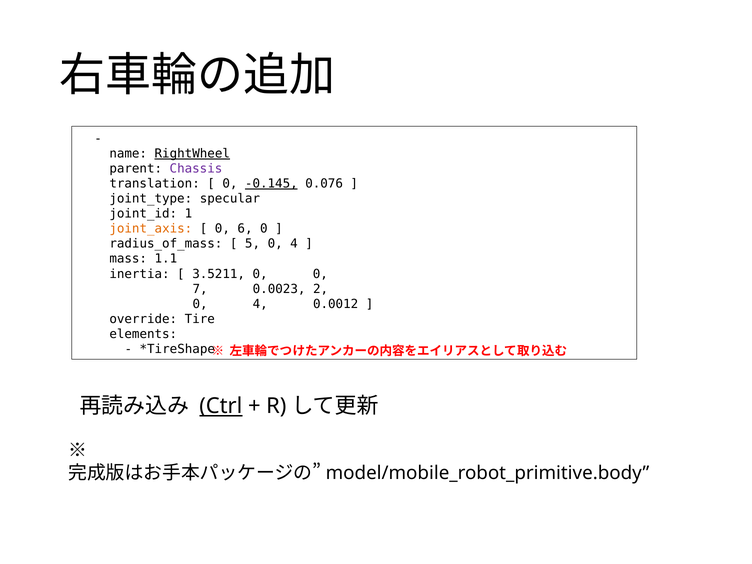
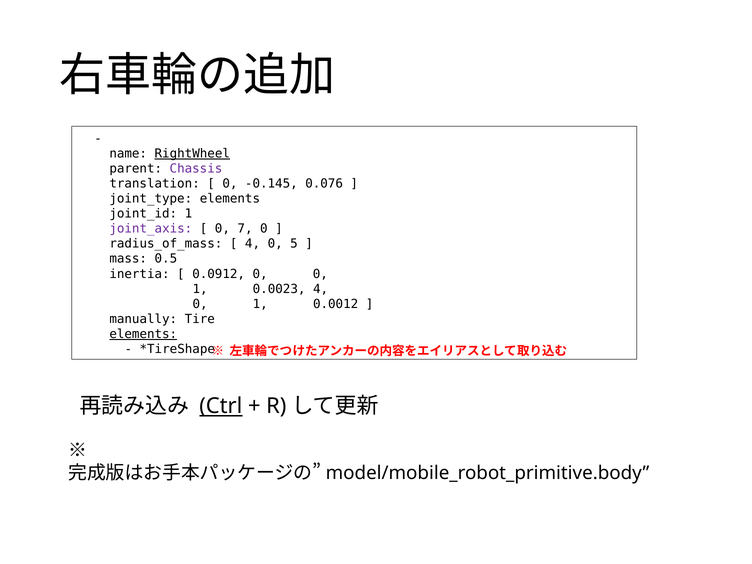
-0.145 underline: present -> none
joint_type specular: specular -> elements
joint_axis colour: orange -> purple
6: 6 -> 7
5 at (253, 244): 5 -> 4
4 at (294, 244): 4 -> 5
1.1: 1.1 -> 0.5
3.5211: 3.5211 -> 0.0912
7 at (200, 289): 7 -> 1
0.0023 2: 2 -> 4
4 at (260, 304): 4 -> 1
override: override -> manually
elements at (143, 334) underline: none -> present
